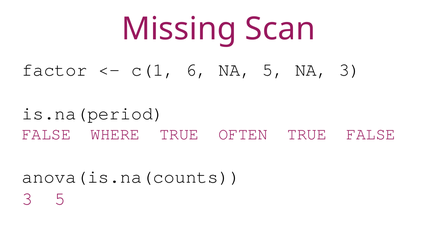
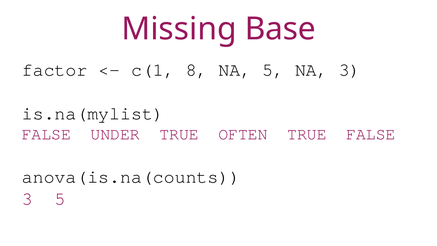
Scan: Scan -> Base
6: 6 -> 8
is.na(period: is.na(period -> is.na(mylist
WHERE: WHERE -> UNDER
